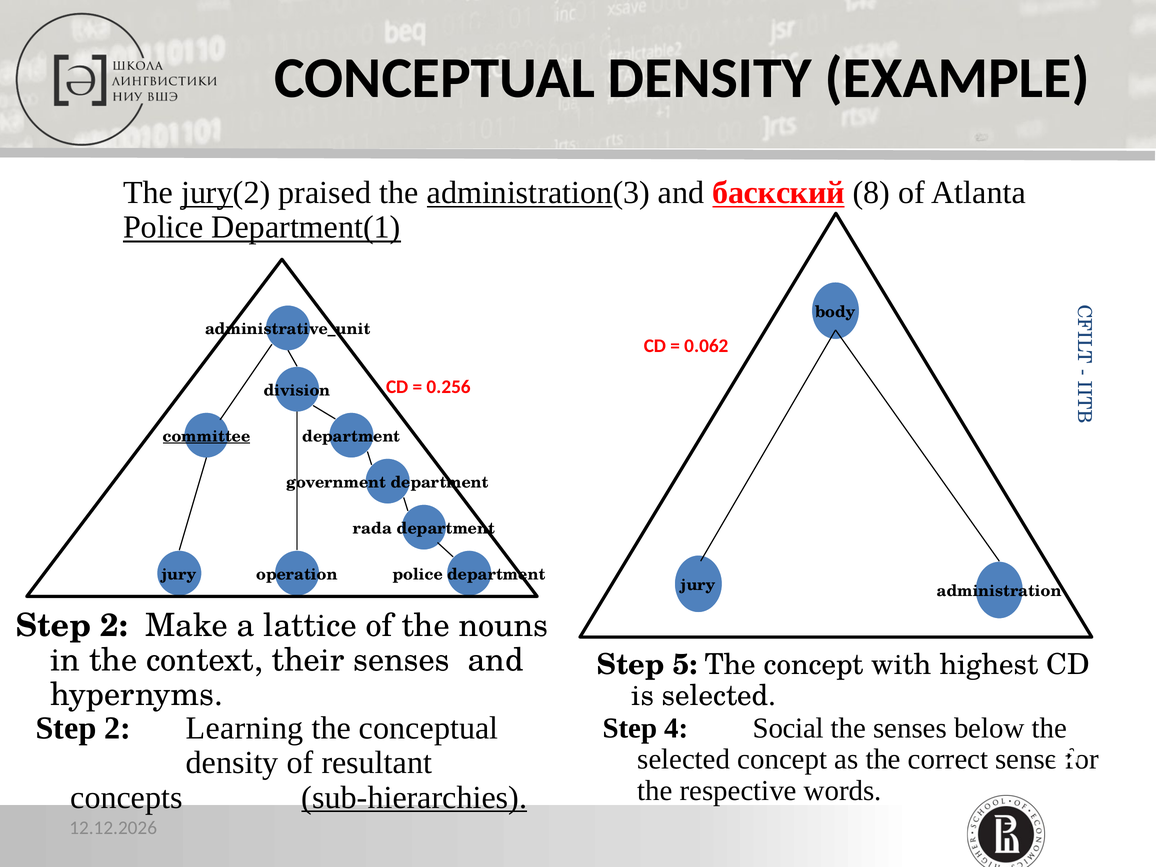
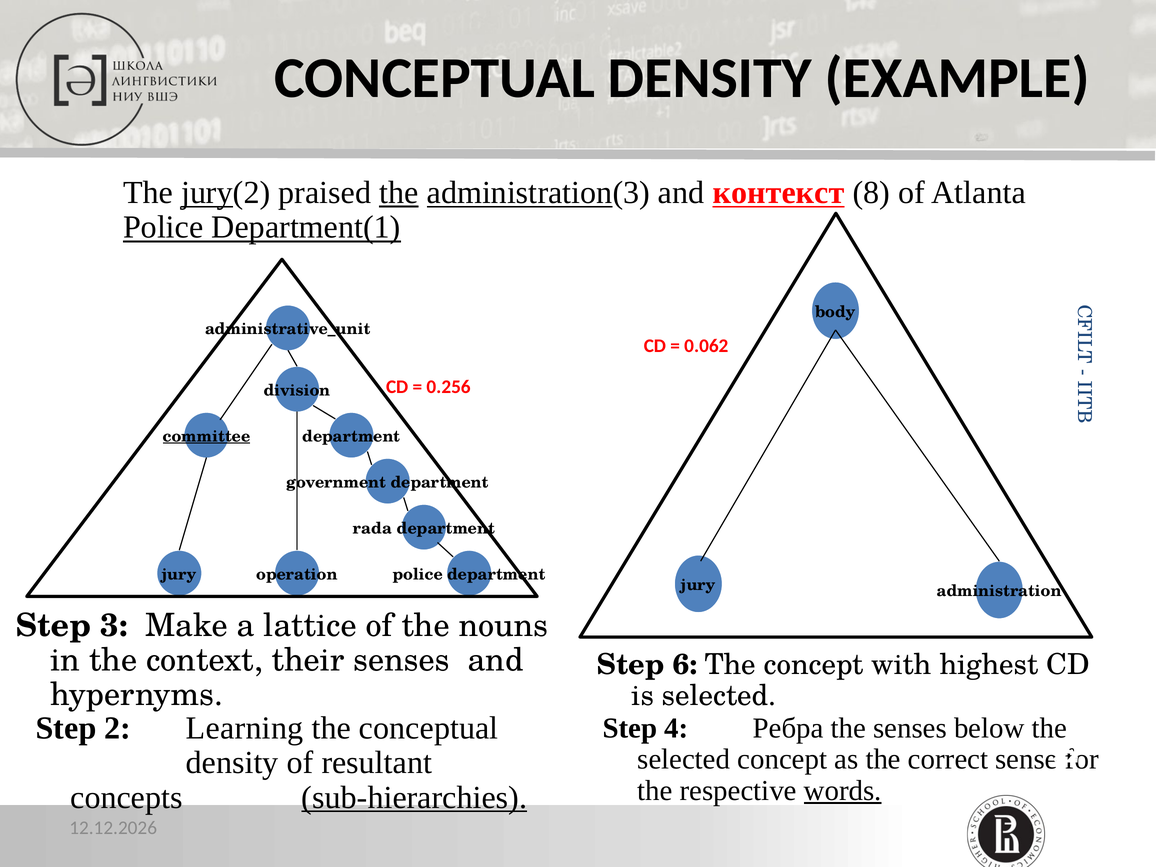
the at (399, 193) underline: none -> present
баскский: баскский -> контекст
2 at (114, 626): 2 -> 3
5: 5 -> 6
Social: Social -> Ребра
words underline: none -> present
